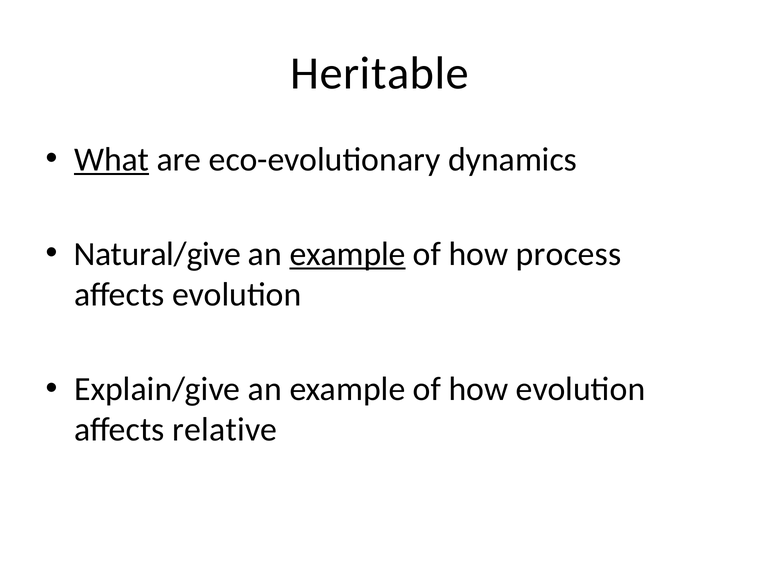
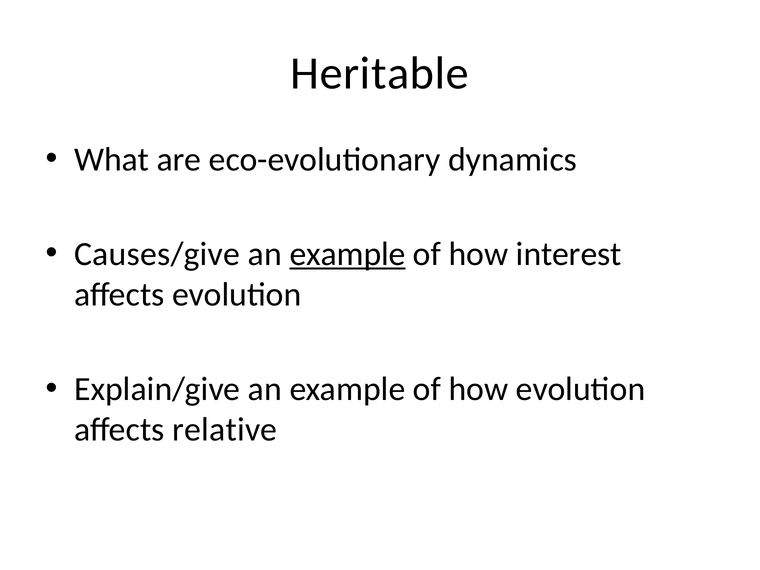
What underline: present -> none
Natural/give: Natural/give -> Causes/give
process: process -> interest
